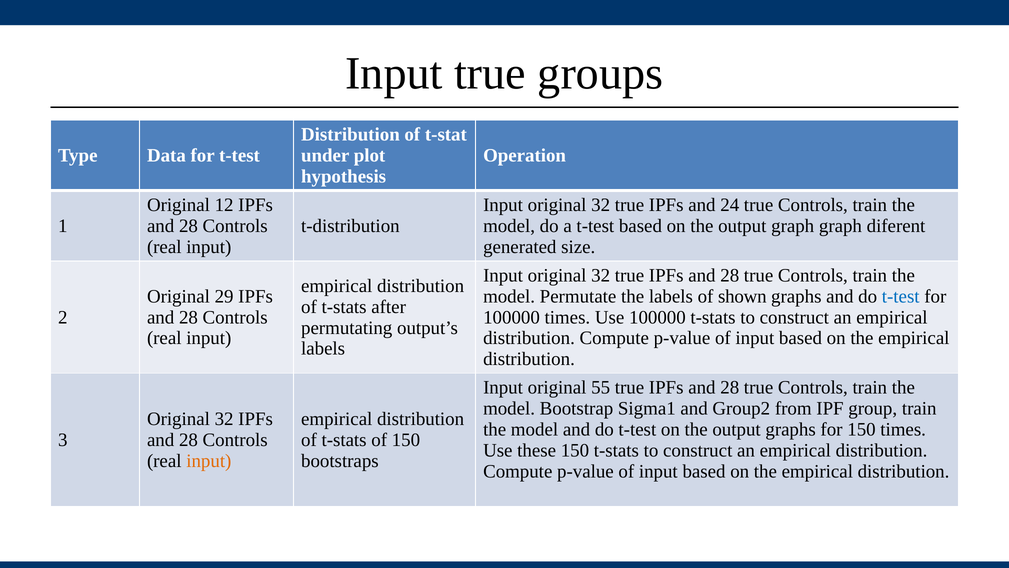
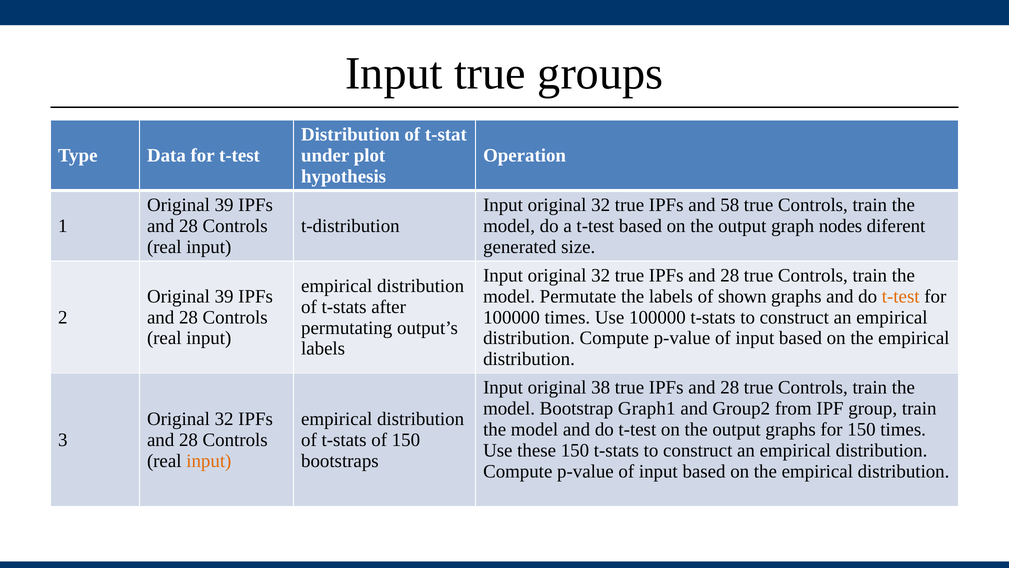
12 at (224, 205): 12 -> 39
24: 24 -> 58
graph graph: graph -> nodes
29 at (224, 296): 29 -> 39
t-test at (901, 296) colour: blue -> orange
55: 55 -> 38
Sigma1: Sigma1 -> Graph1
